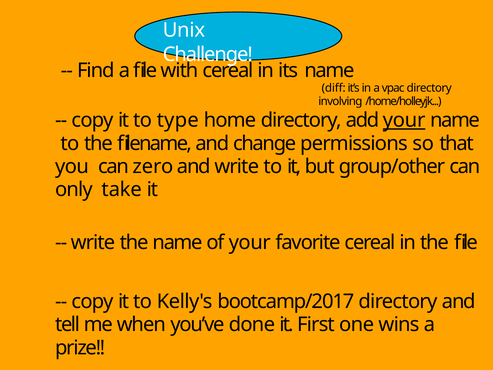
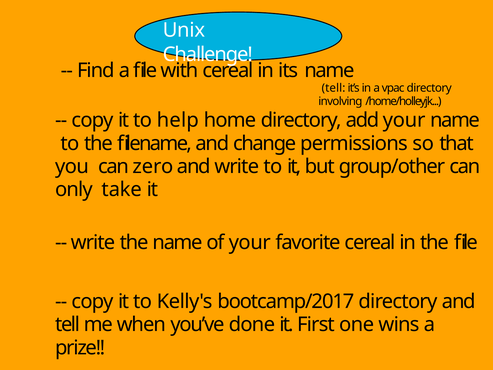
diff at (334, 88): diff -> tell
type: type -> help
your at (404, 120) underline: present -> none
